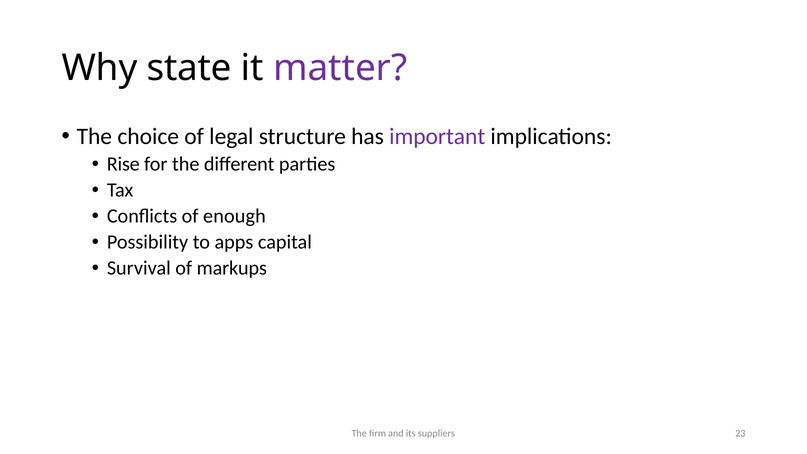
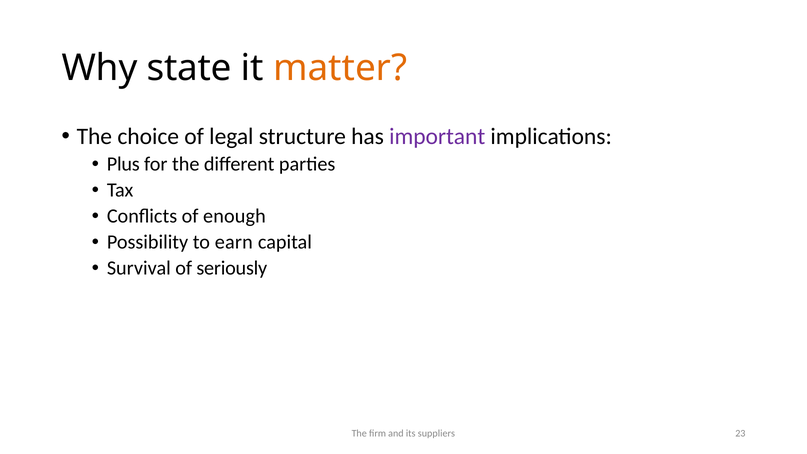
matter colour: purple -> orange
Rise: Rise -> Plus
apps: apps -> earn
markups: markups -> seriously
